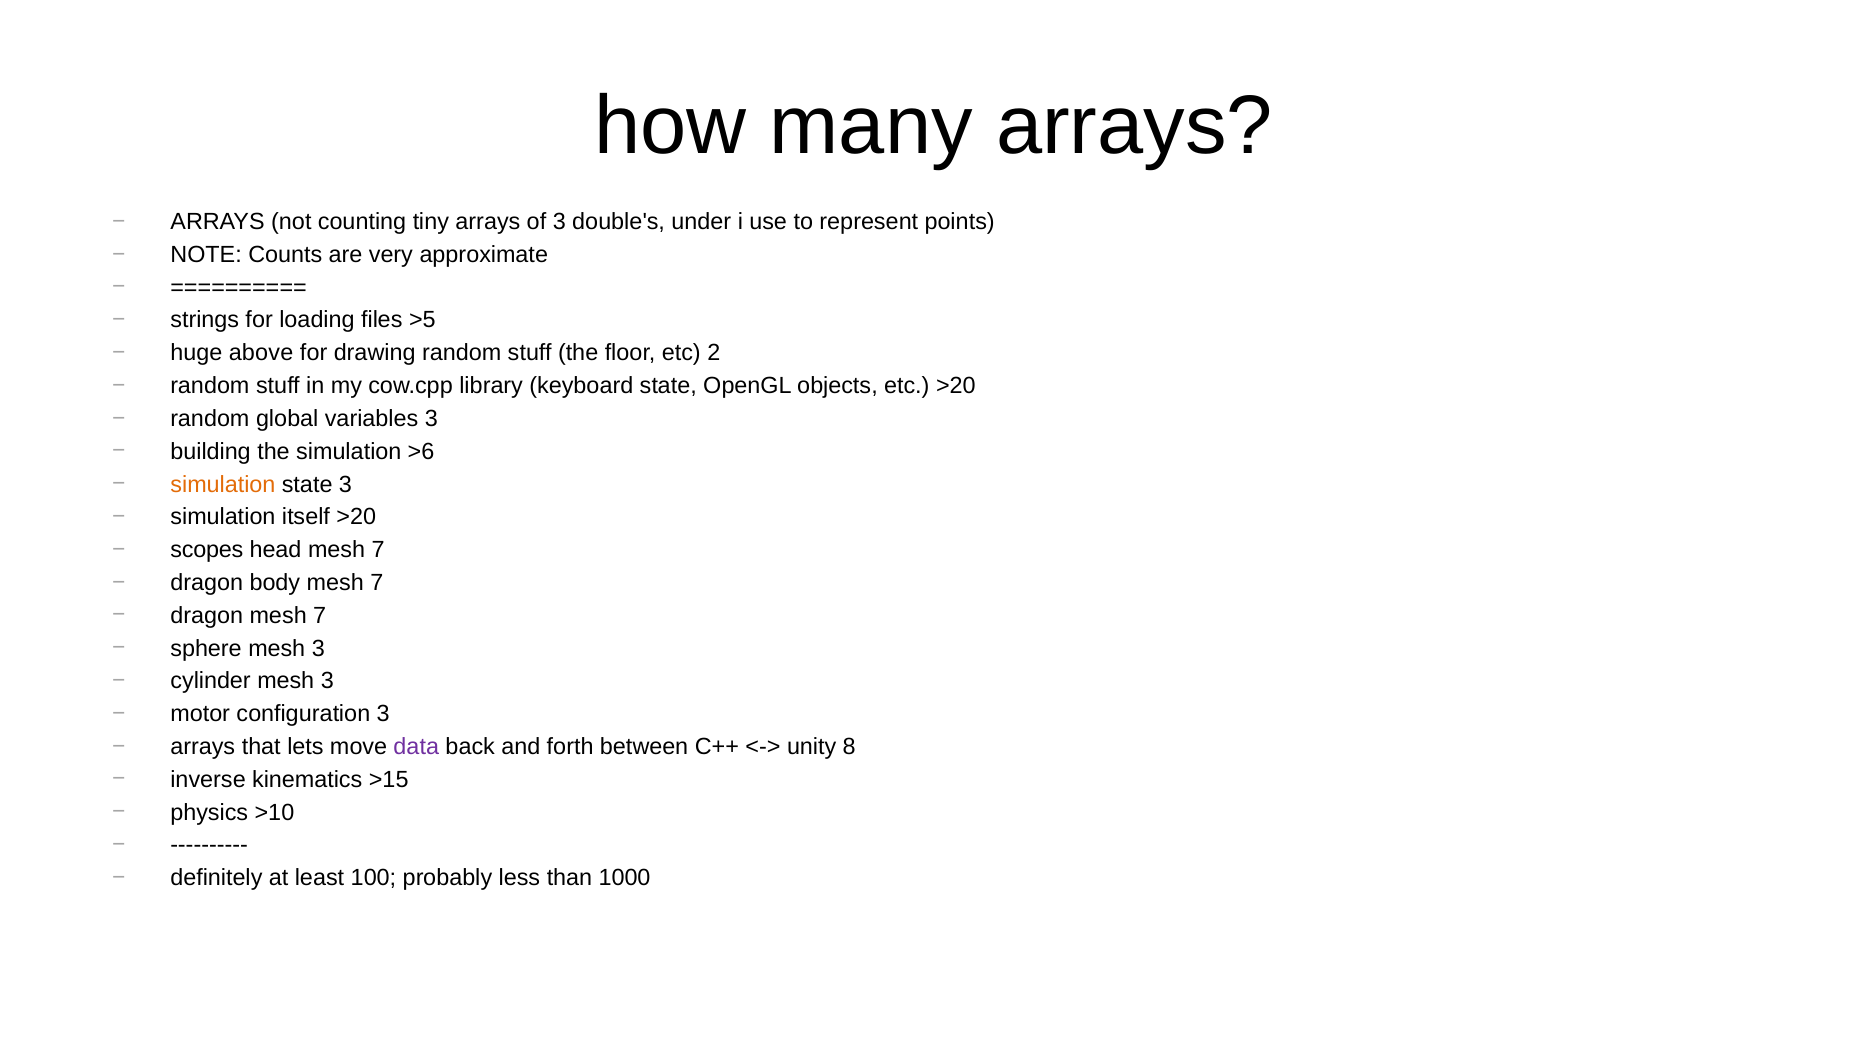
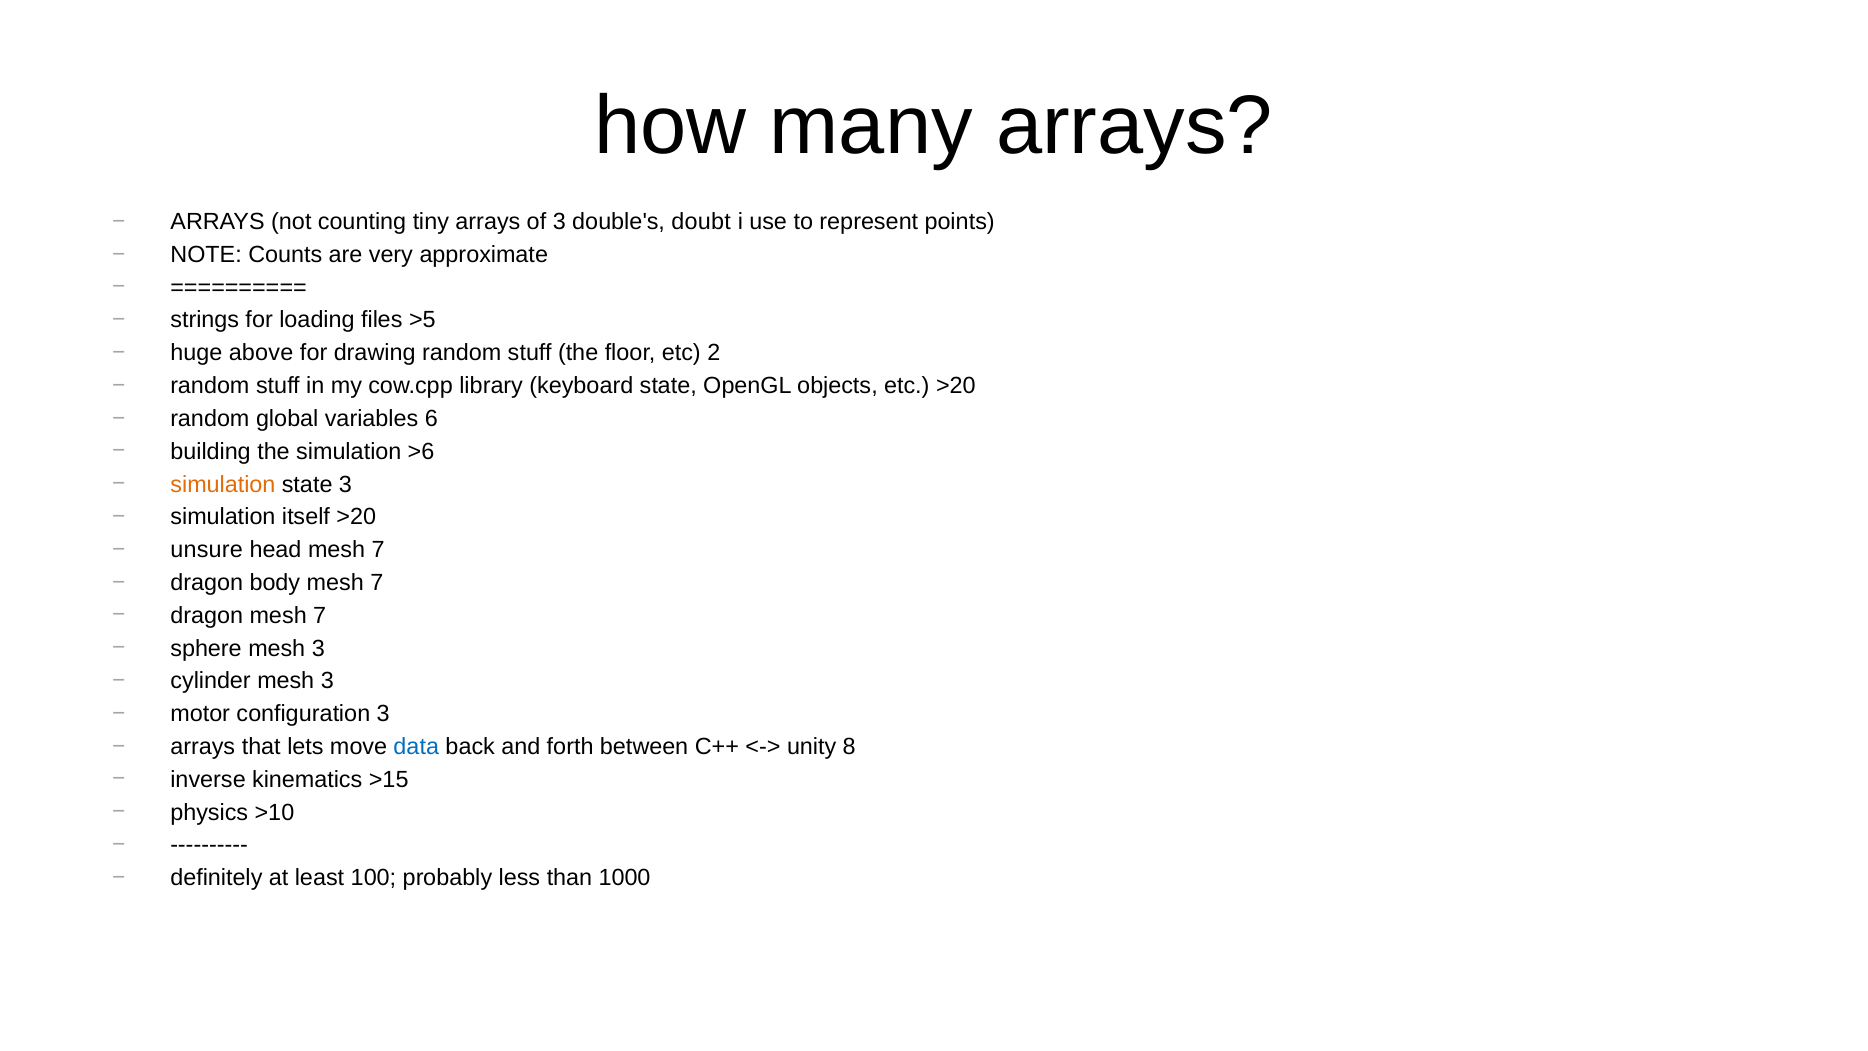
under: under -> doubt
variables 3: 3 -> 6
scopes: scopes -> unsure
data colour: purple -> blue
